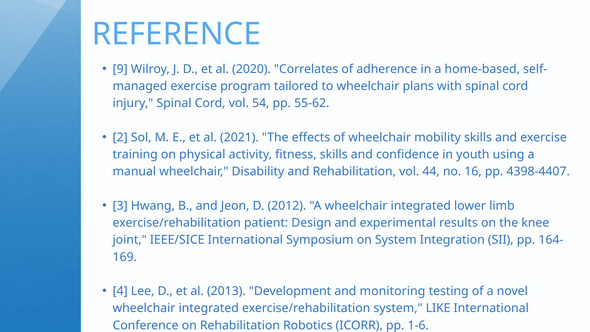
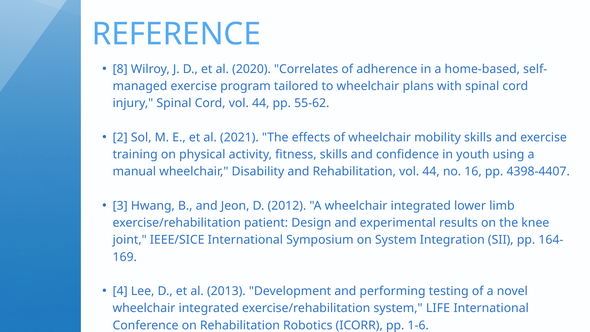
9: 9 -> 8
Cord vol 54: 54 -> 44
monitoring: monitoring -> performing
LIKE: LIKE -> LIFE
